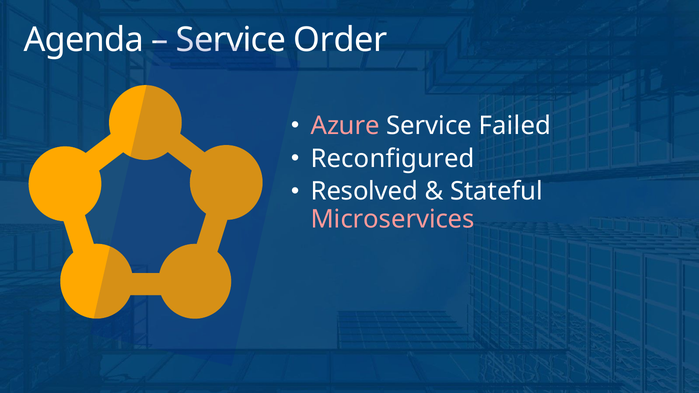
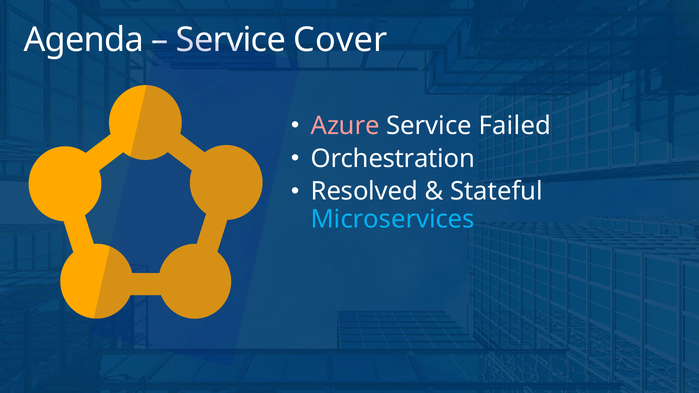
Order: Order -> Cover
Reconfigured: Reconfigured -> Orchestration
Microservices colour: pink -> light blue
